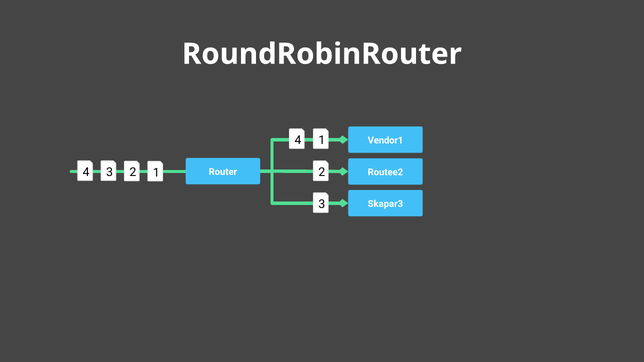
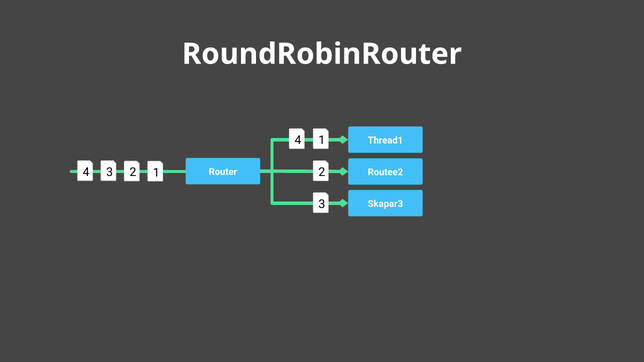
Vendor1: Vendor1 -> Thread1
